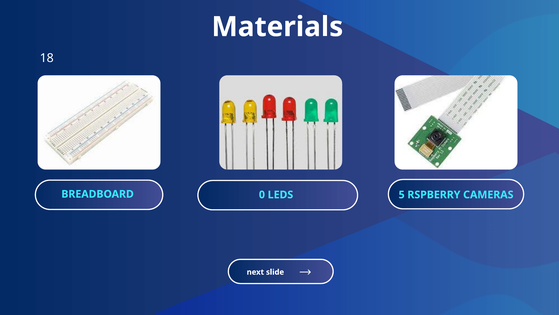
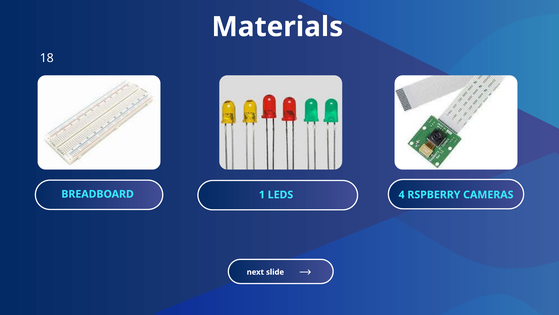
0: 0 -> 1
5: 5 -> 4
